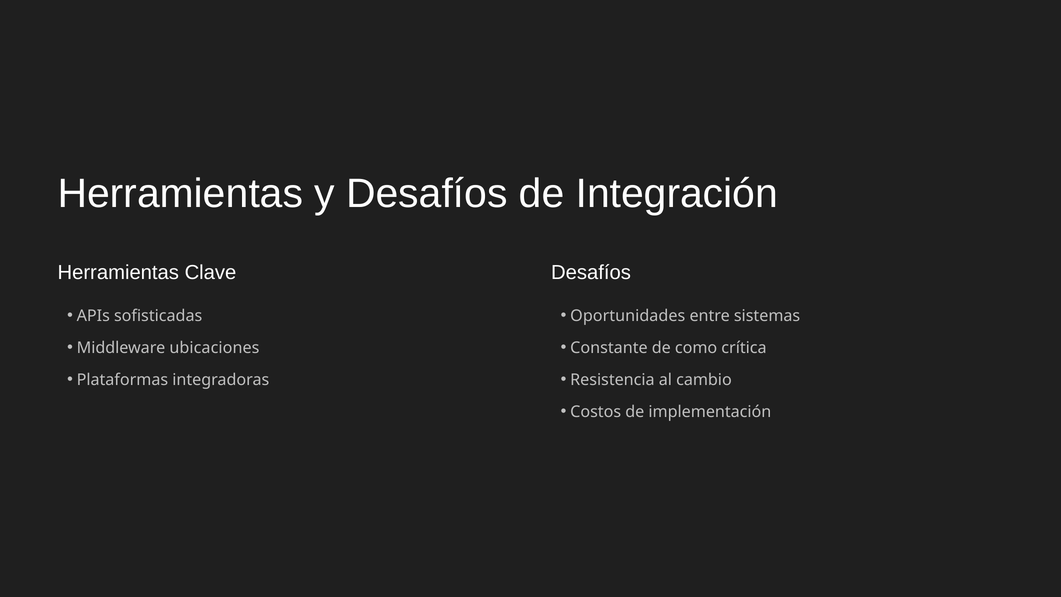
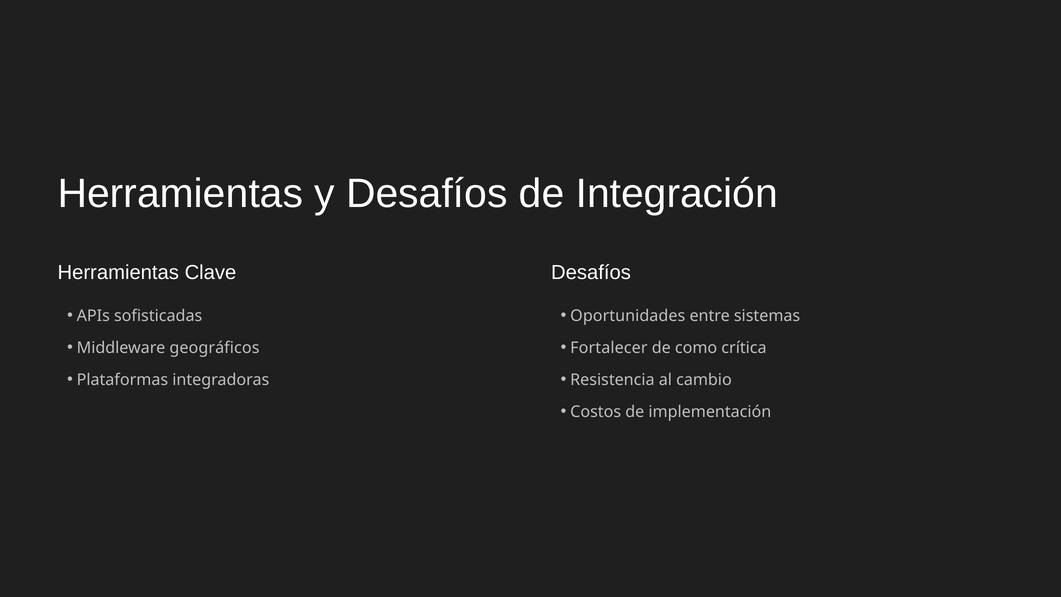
ubicaciones: ubicaciones -> geográficos
Constante: Constante -> Fortalecer
